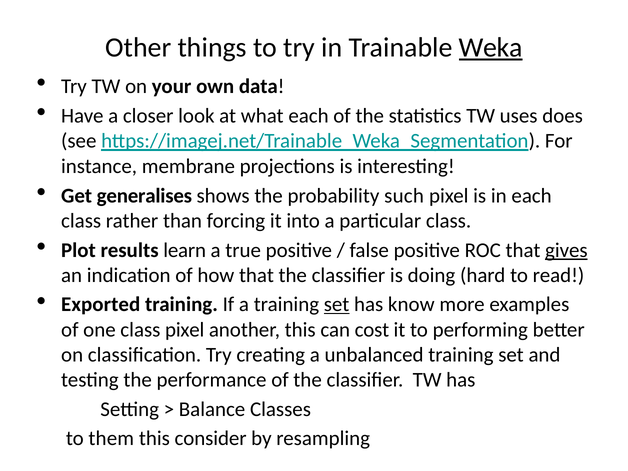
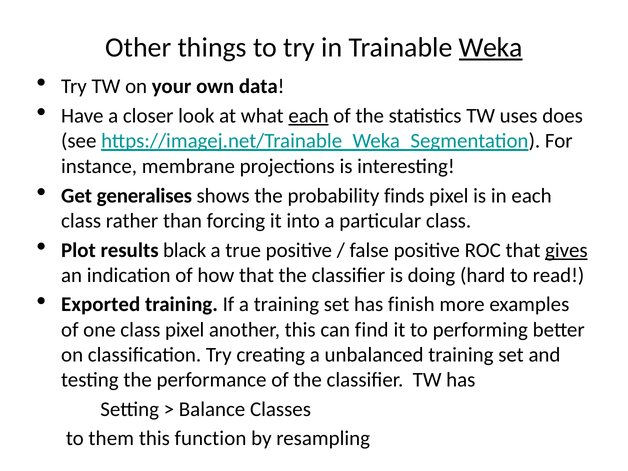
each at (309, 116) underline: none -> present
such: such -> finds
learn: learn -> black
set at (337, 305) underline: present -> none
know: know -> finish
cost: cost -> find
consider: consider -> function
